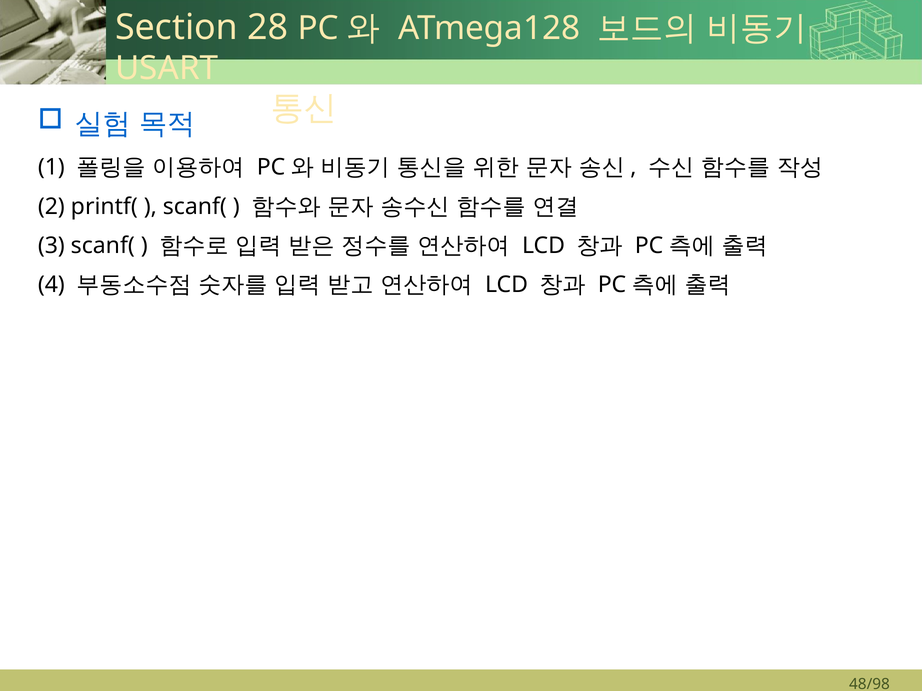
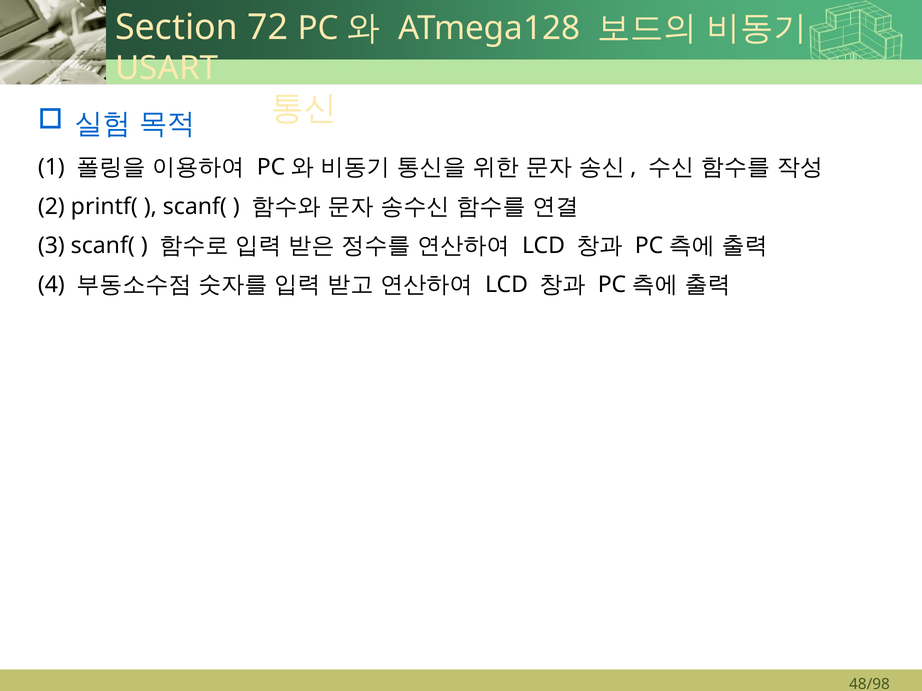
28: 28 -> 72
